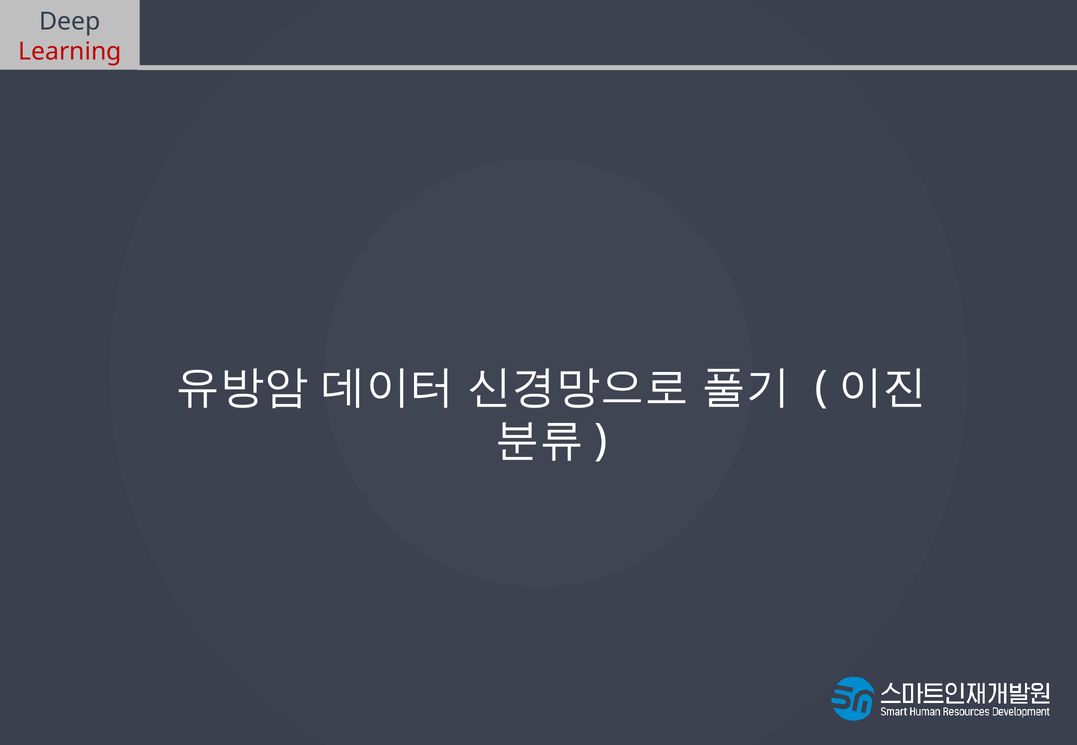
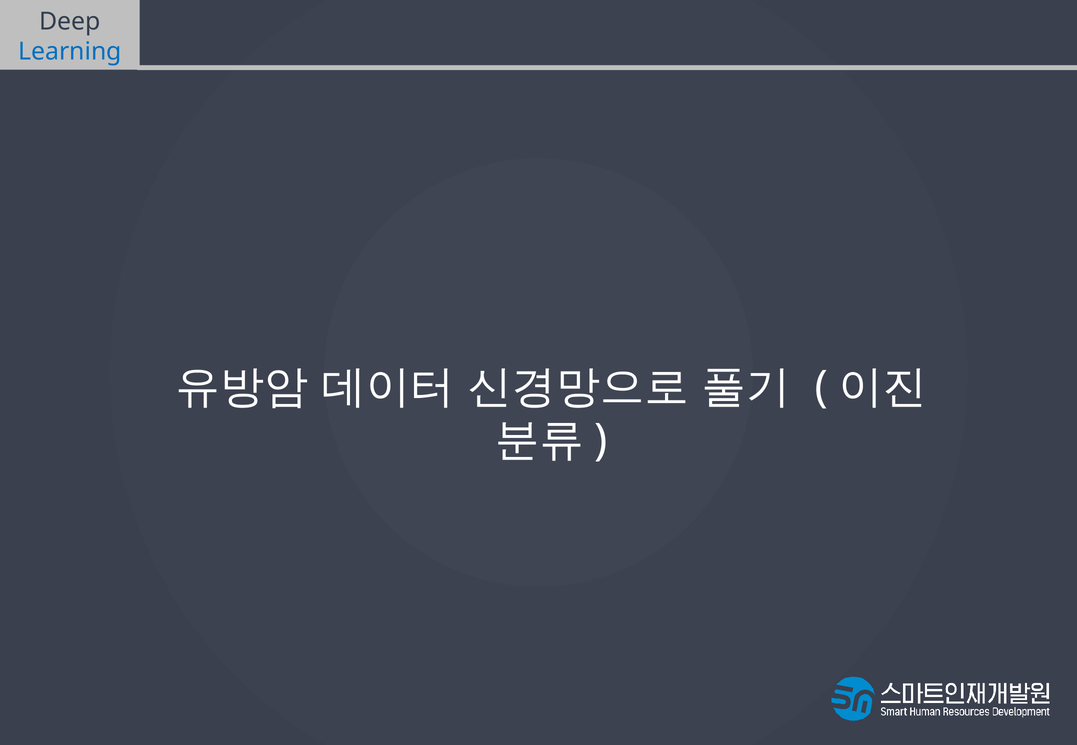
Learning colour: red -> blue
